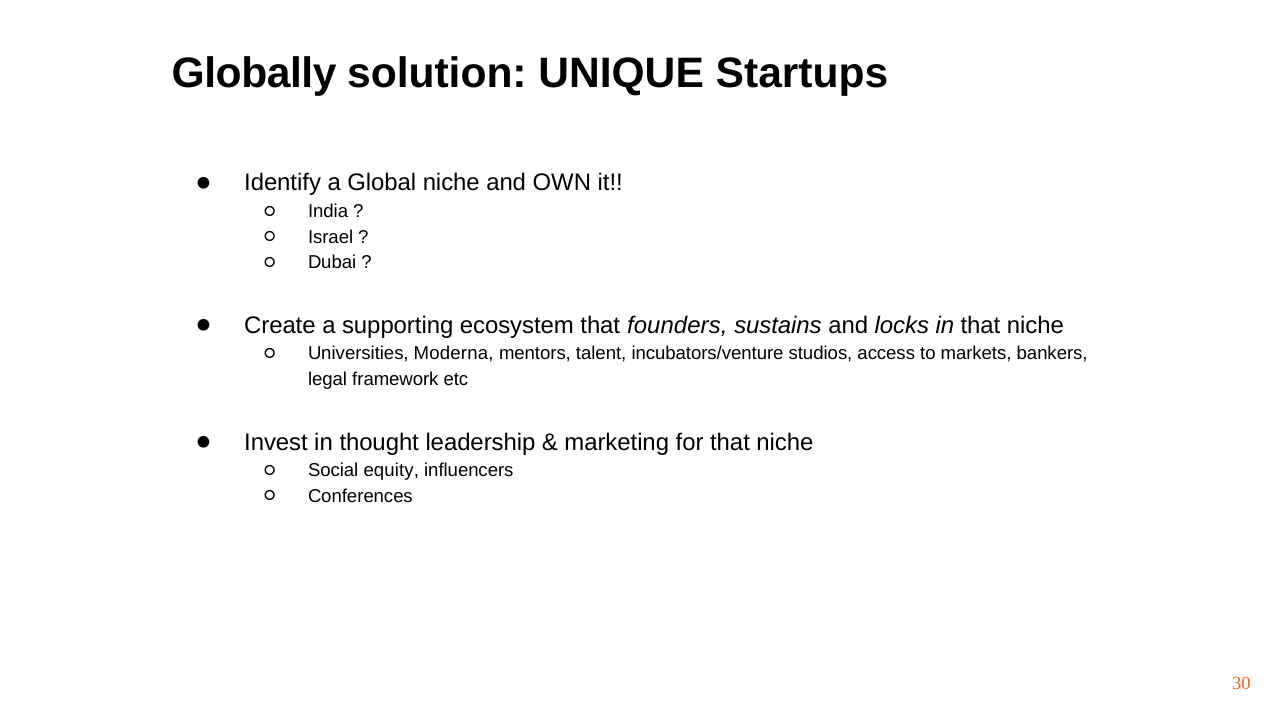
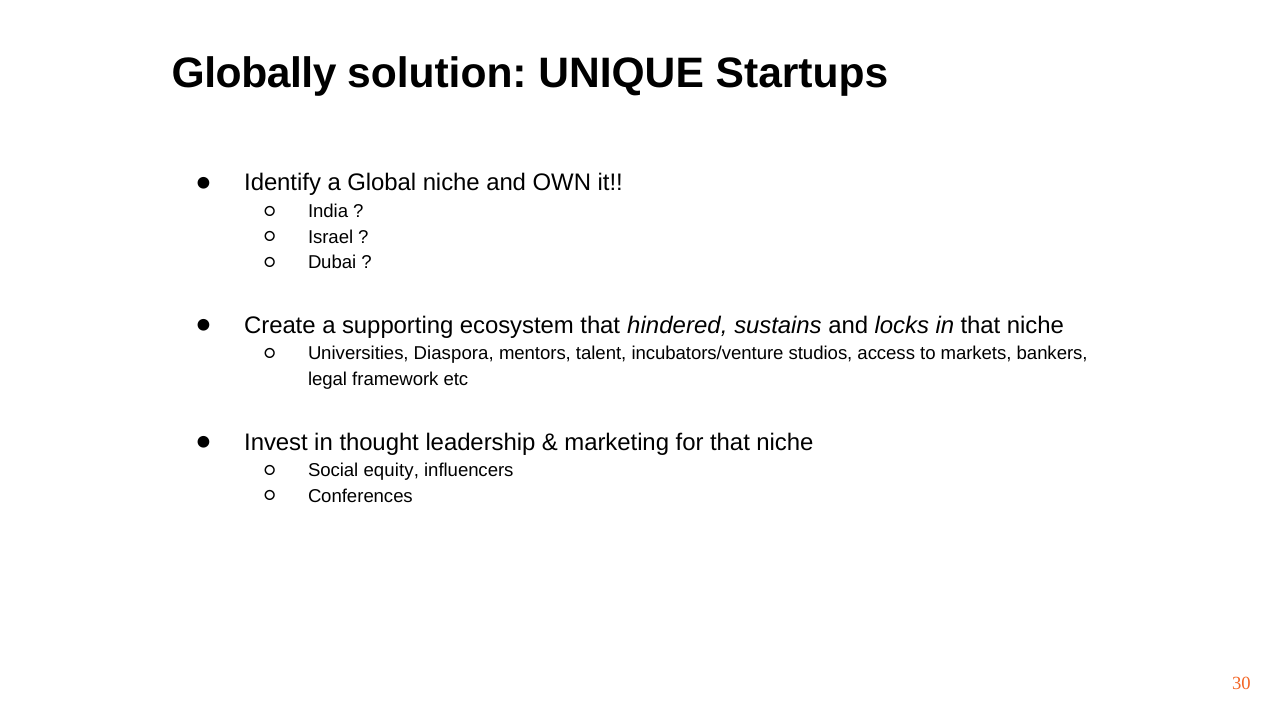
founders: founders -> hindered
Moderna: Moderna -> Diaspora
